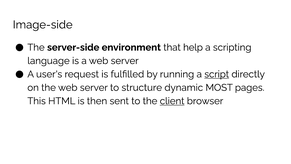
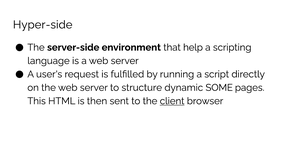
Image-side: Image-side -> Hyper-side
script underline: present -> none
MOST: MOST -> SOME
